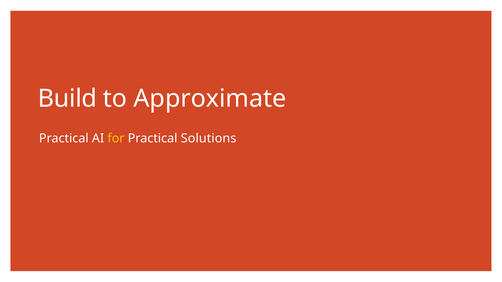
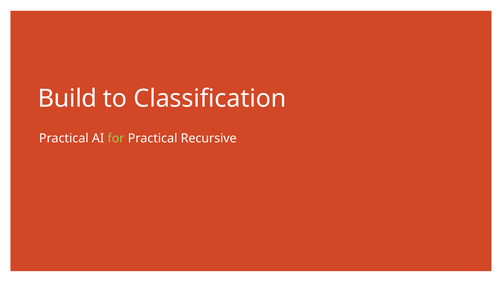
Approximate: Approximate -> Classification
for colour: yellow -> light green
Solutions: Solutions -> Recursive
